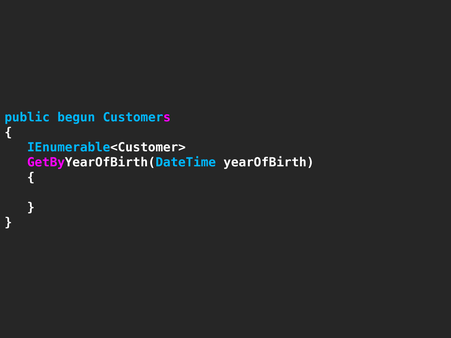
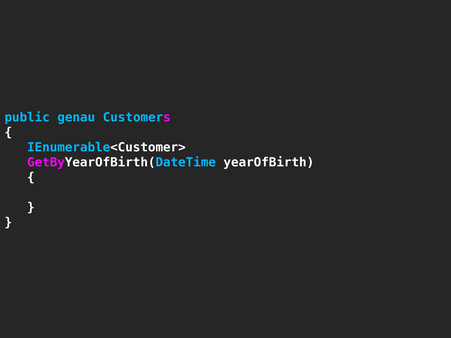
begun: begun -> genau
